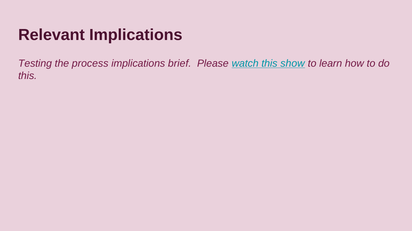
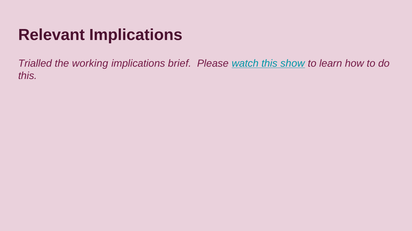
Testing: Testing -> Trialled
process: process -> working
